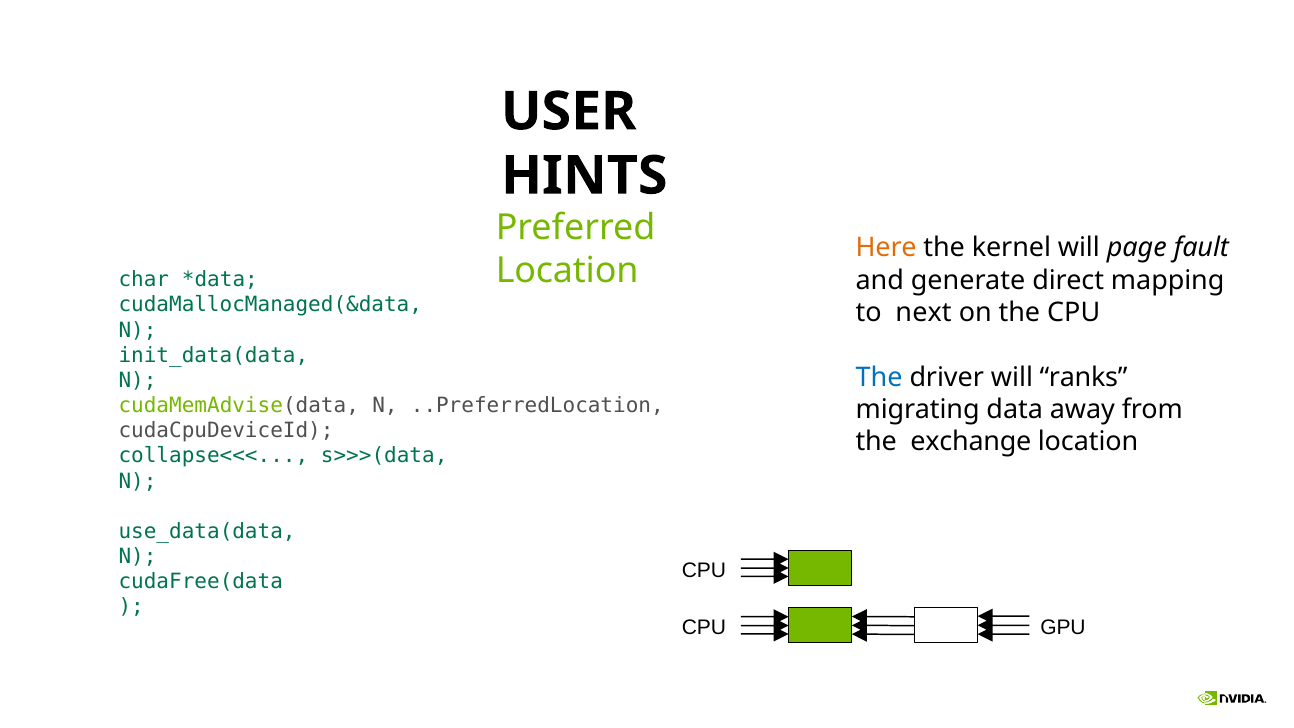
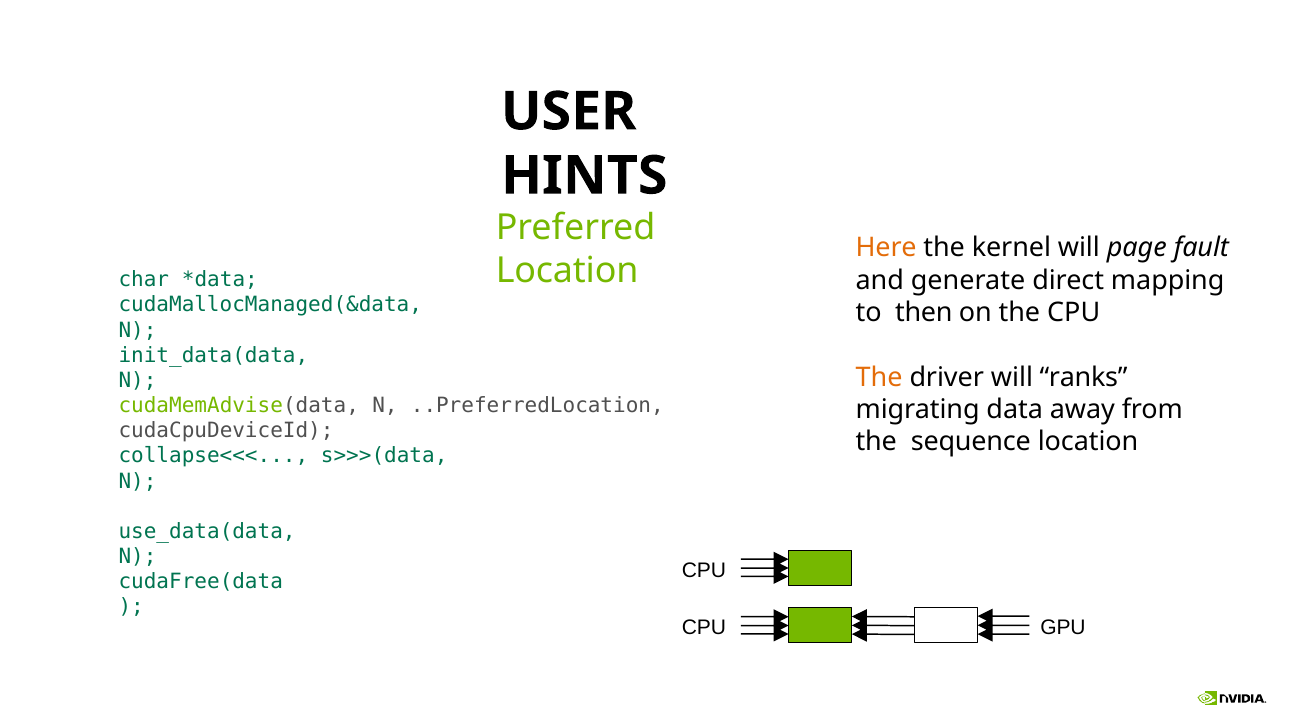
next: next -> then
The at (879, 377) colour: blue -> orange
exchange: exchange -> sequence
